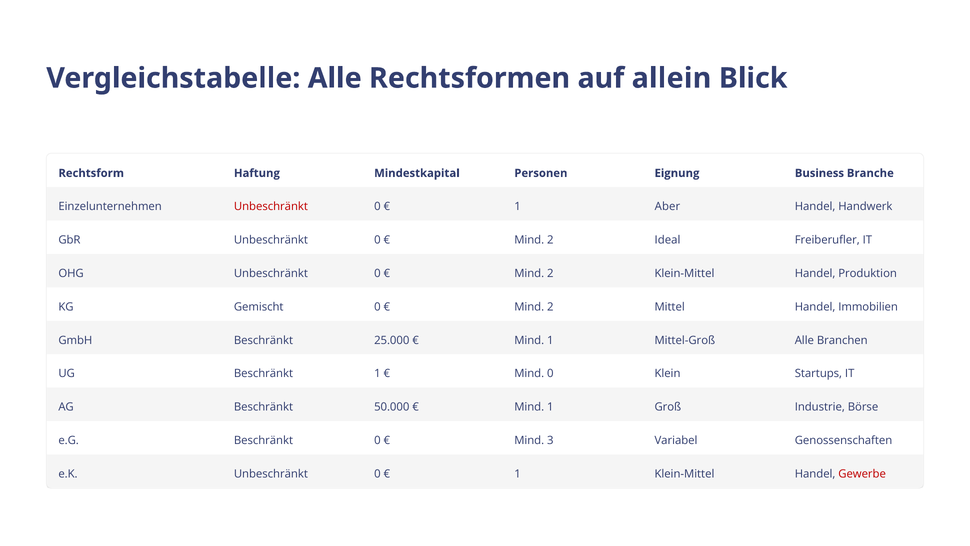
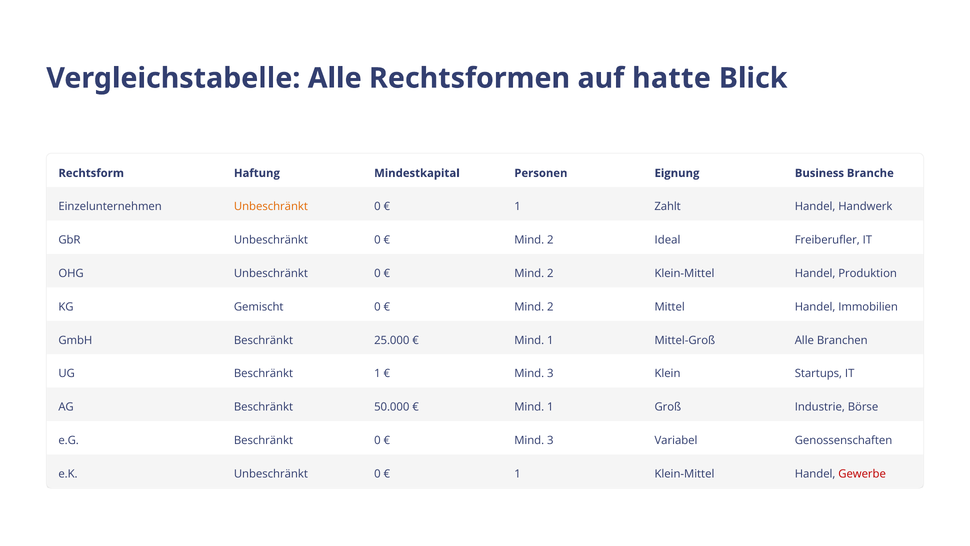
allein: allein -> hatte
Unbeschränkt at (271, 206) colour: red -> orange
Aber: Aber -> Zahlt
0 at (550, 373): 0 -> 3
